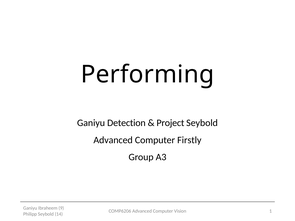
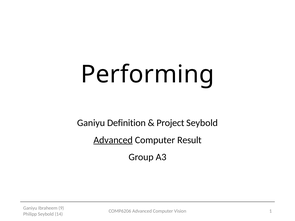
Detection: Detection -> Definition
Advanced at (113, 140) underline: none -> present
Firstly: Firstly -> Result
